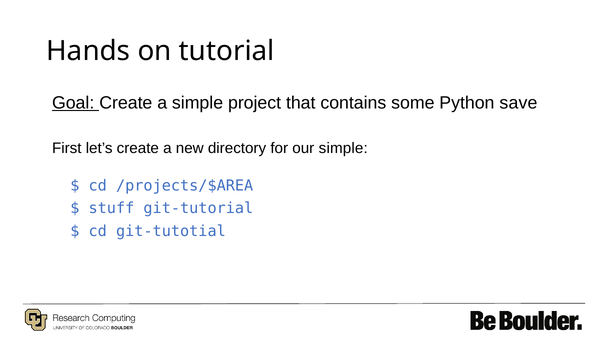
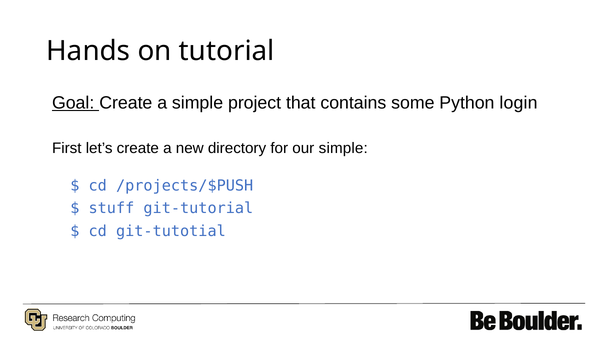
save: save -> login
/projects/$AREA: /projects/$AREA -> /projects/$PUSH
